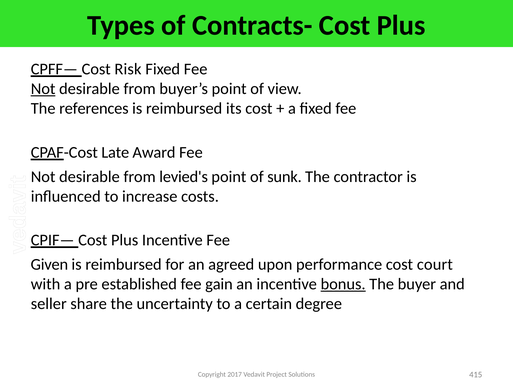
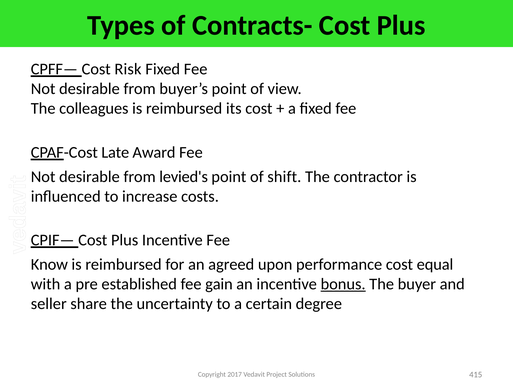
Not at (43, 89) underline: present -> none
references: references -> colleagues
sunk: sunk -> shift
Given: Given -> Know
court: court -> equal
